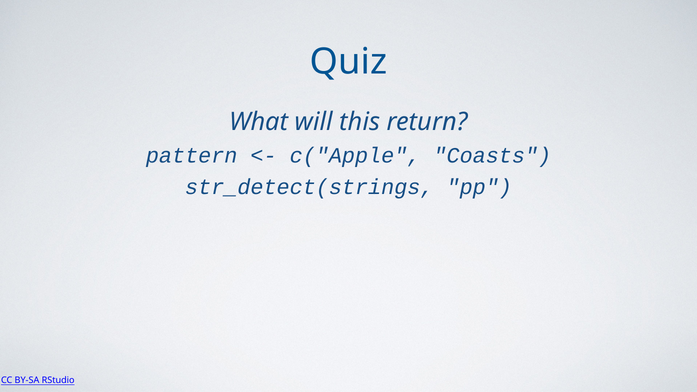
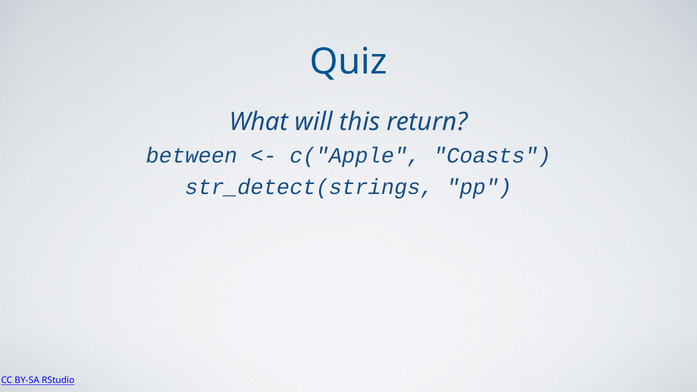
pattern: pattern -> between
